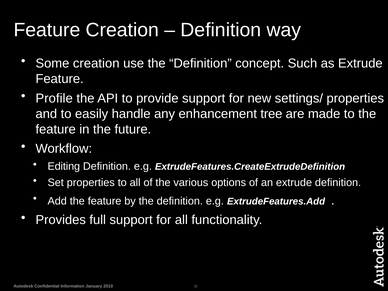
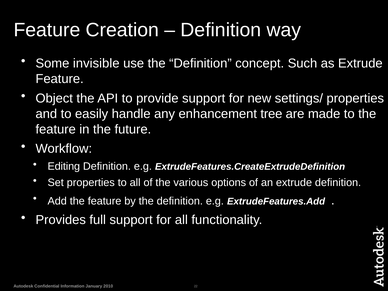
Some creation: creation -> invisible
Profile: Profile -> Object
